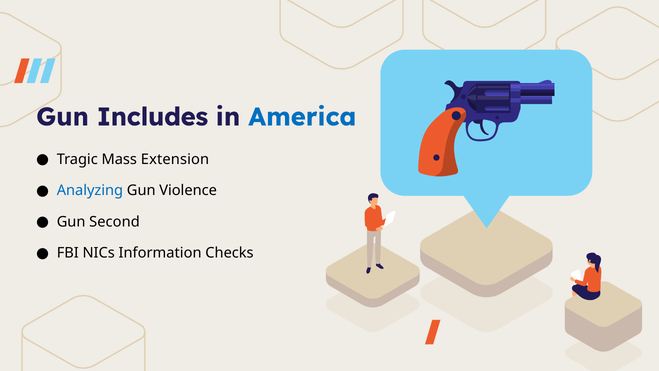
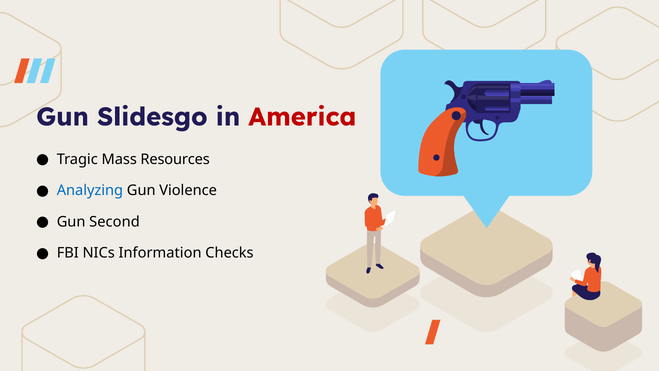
Includes: Includes -> Slidesgo
America colour: blue -> red
Extension: Extension -> Resources
